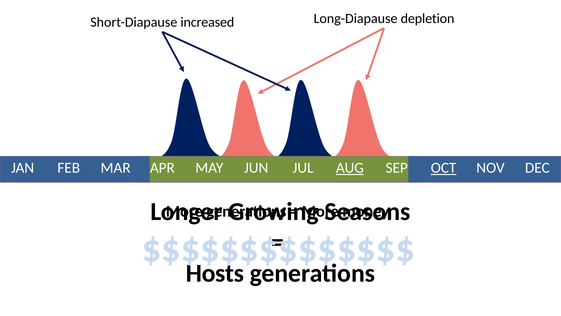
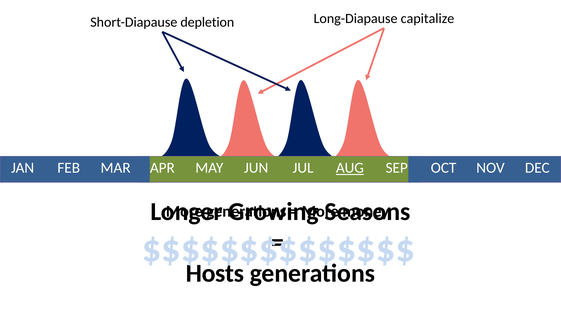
increased: increased -> depletion
depletion: depletion -> capitalize
OCT underline: present -> none
